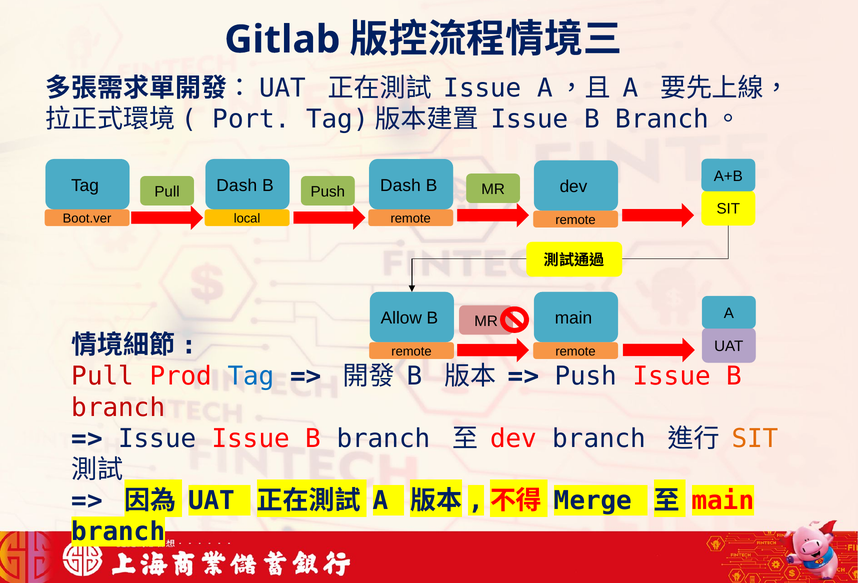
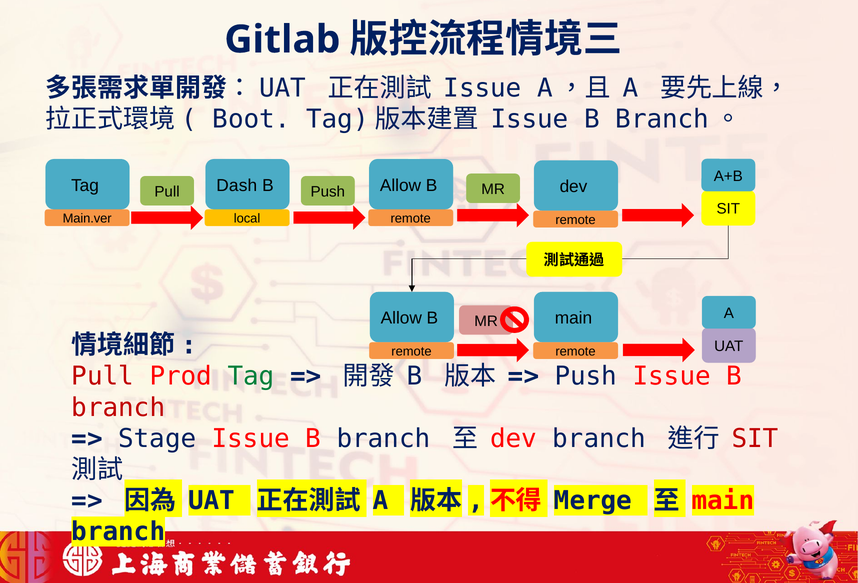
Port: Port -> Boot
Push Dash: Dash -> Allow
Boot.ver: Boot.ver -> Main.ver
Tag at (251, 377) colour: blue -> green
Issue at (157, 439): Issue -> Stage
SIT at (755, 439) colour: orange -> red
